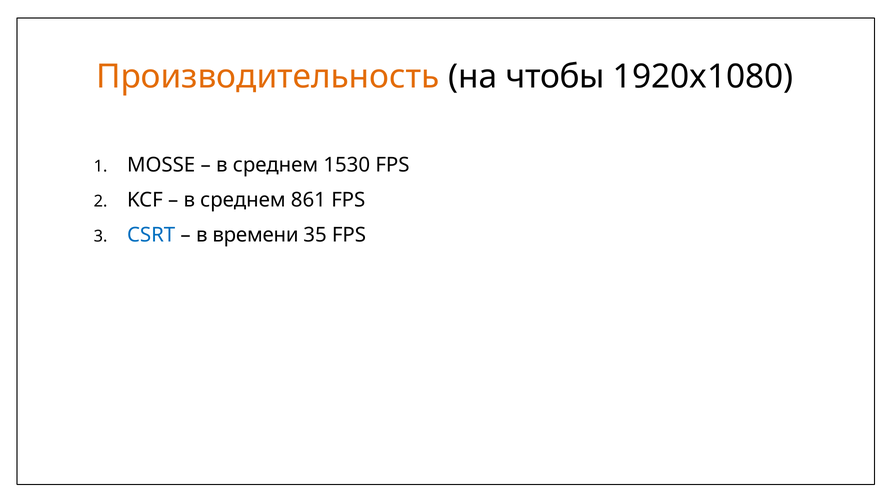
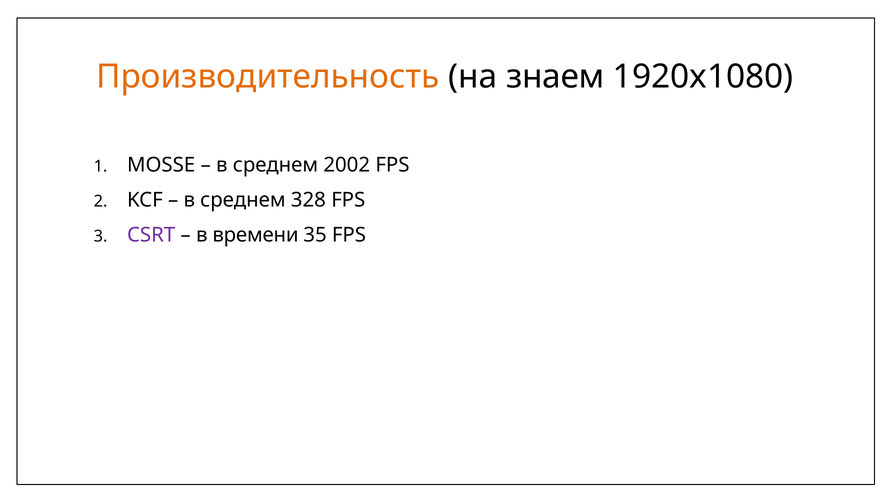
чтобы: чтобы -> знаем
1530: 1530 -> 2002
861: 861 -> 328
CSRT colour: blue -> purple
